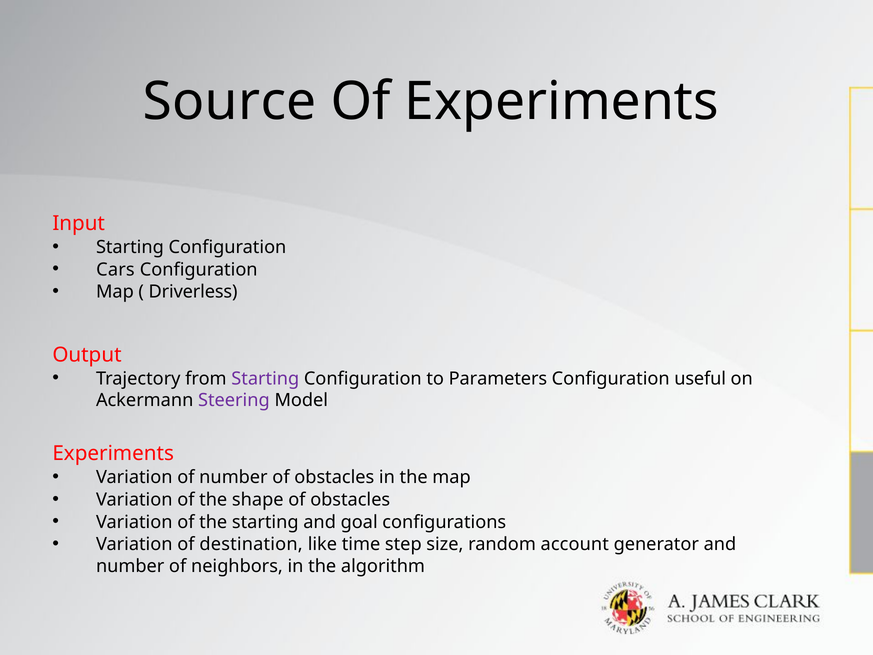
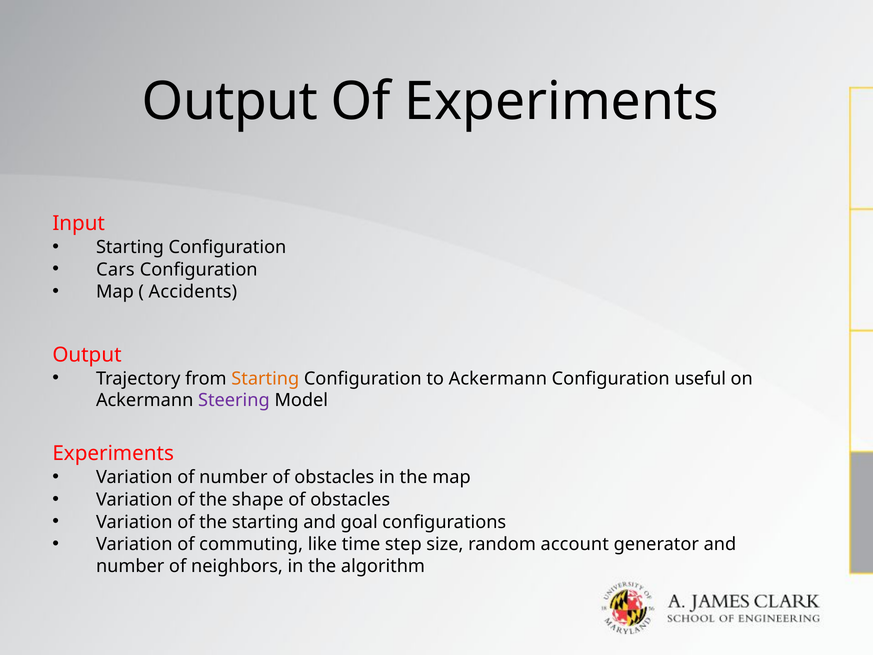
Source at (230, 102): Source -> Output
Driverless: Driverless -> Accidents
Starting at (265, 378) colour: purple -> orange
to Parameters: Parameters -> Ackermann
destination: destination -> commuting
